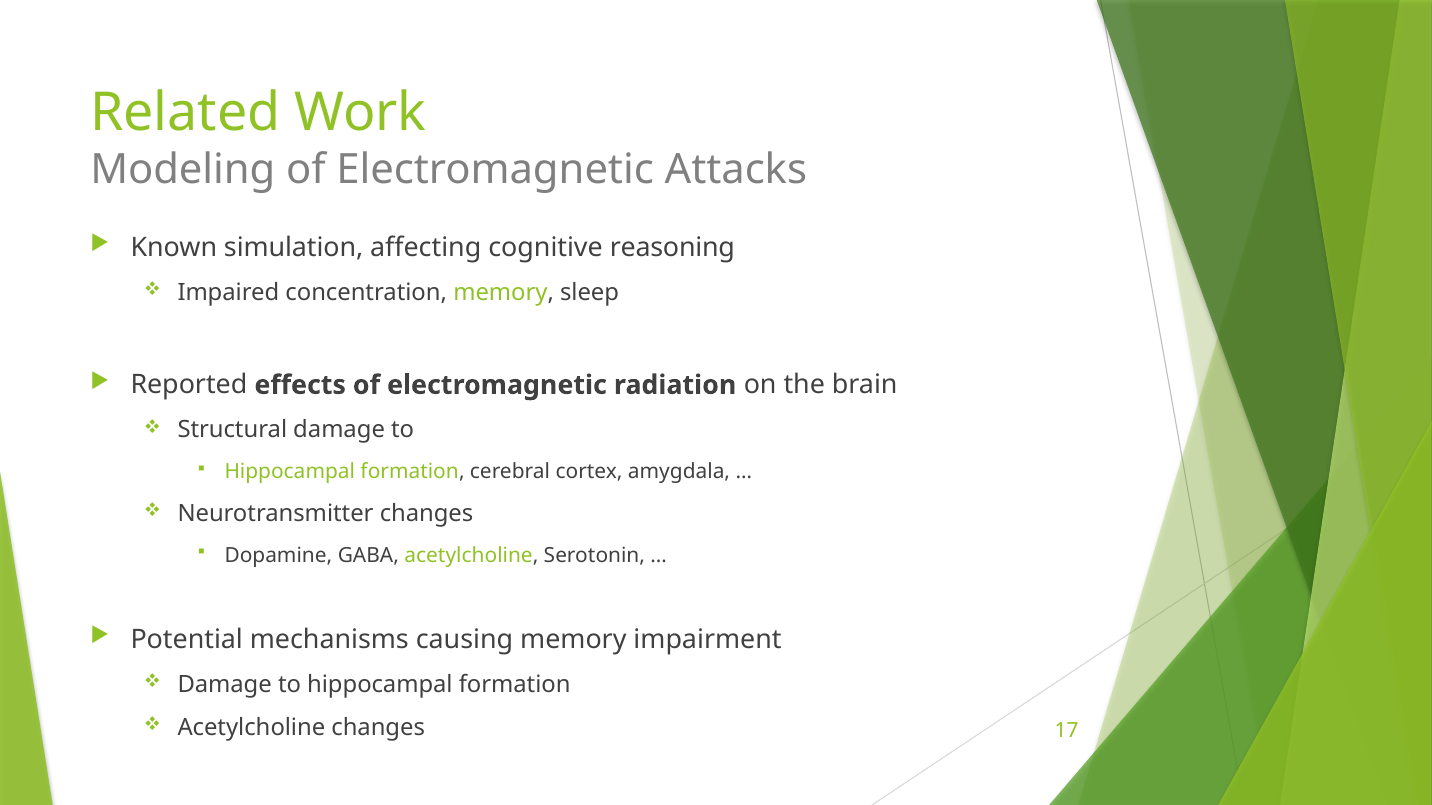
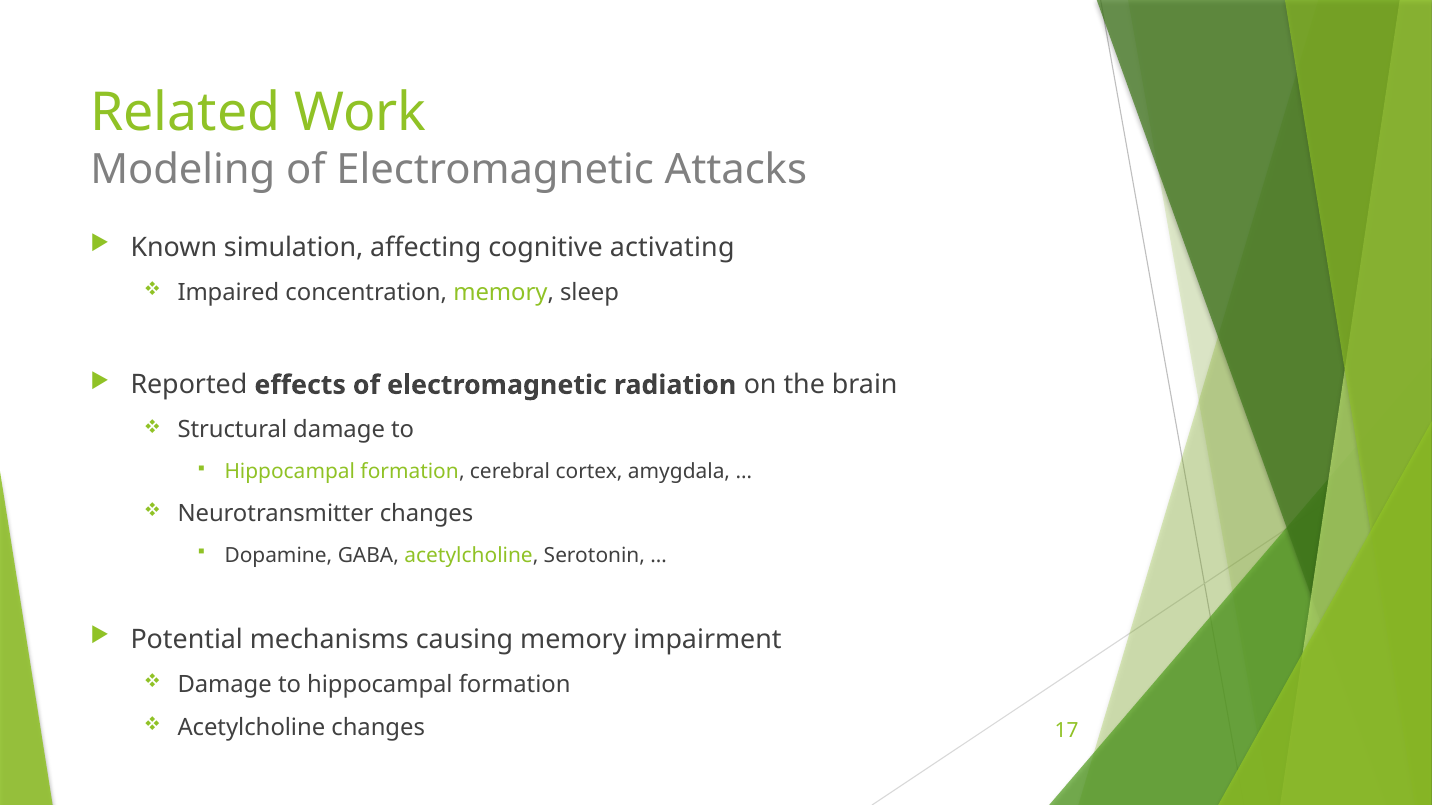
reasoning: reasoning -> activating
